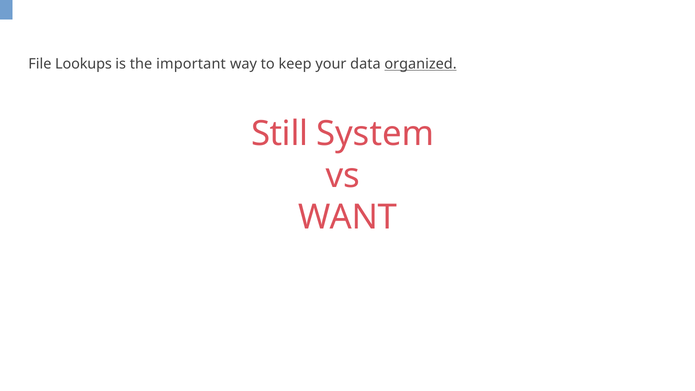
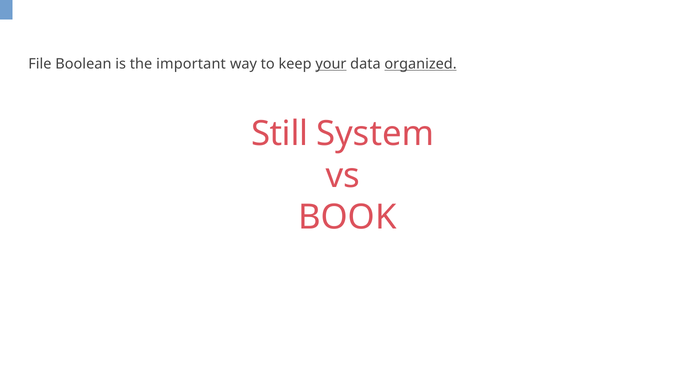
Lookups: Lookups -> Boolean
your underline: none -> present
WANT: WANT -> BOOK
